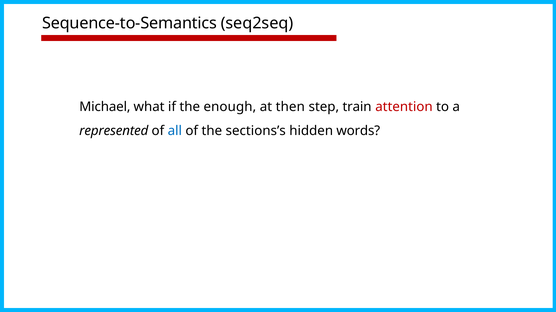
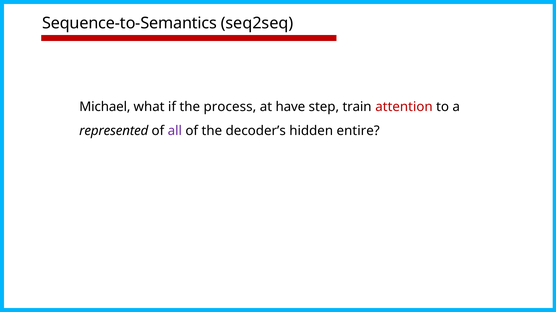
enough: enough -> process
then: then -> have
all colour: blue -> purple
sections’s: sections’s -> decoder’s
words: words -> entire
